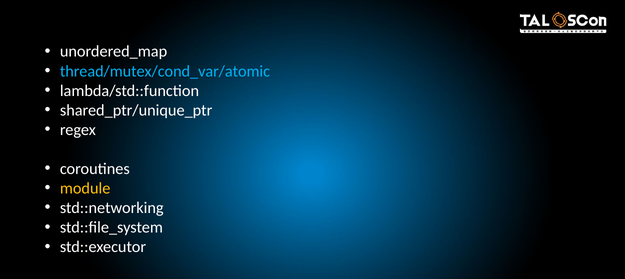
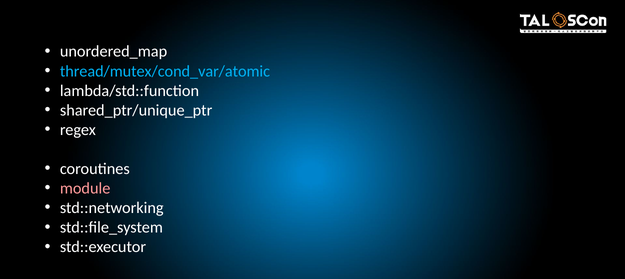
module colour: yellow -> pink
